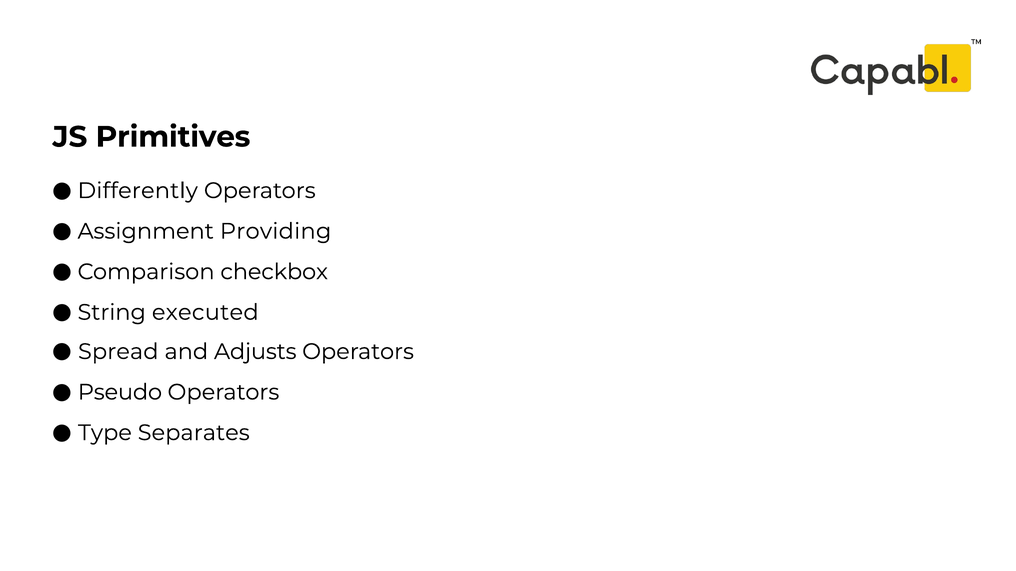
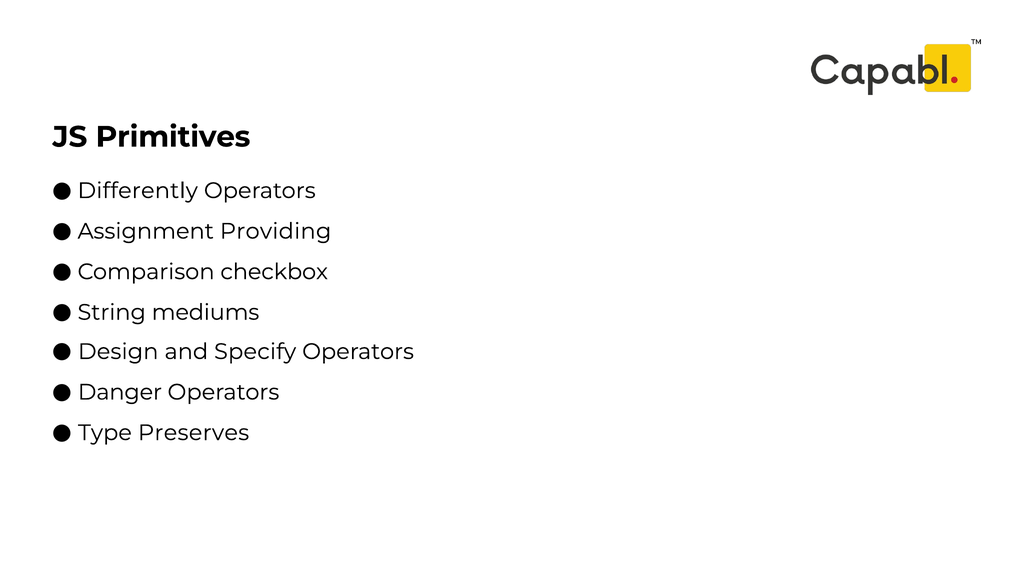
executed: executed -> mediums
Spread: Spread -> Design
Adjusts: Adjusts -> Specify
Pseudo: Pseudo -> Danger
Separates: Separates -> Preserves
